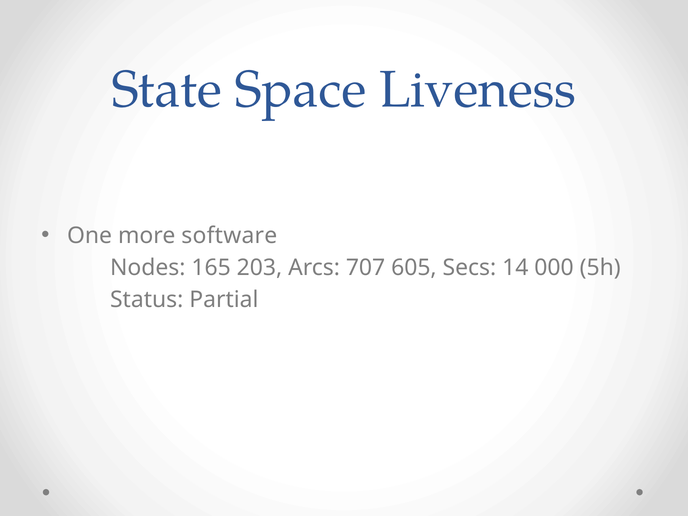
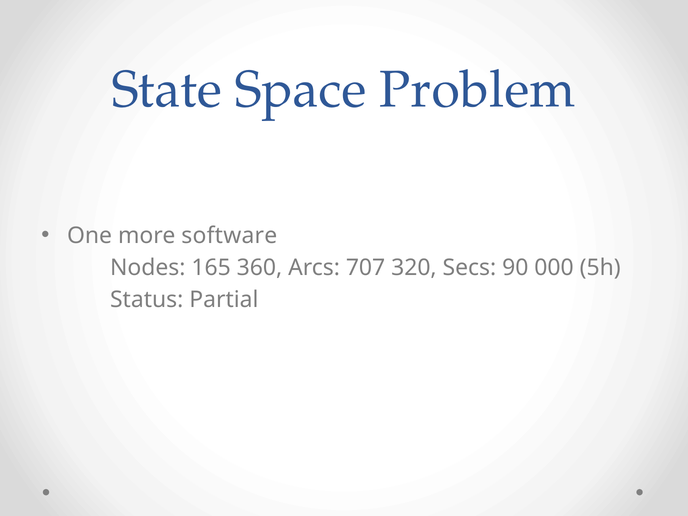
Liveness: Liveness -> Problem
203: 203 -> 360
605: 605 -> 320
14: 14 -> 90
